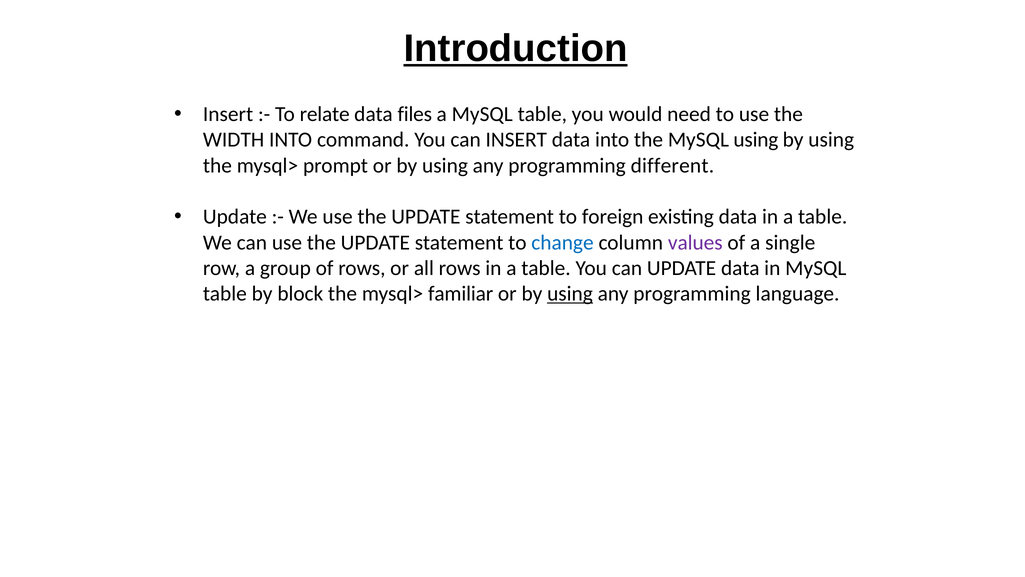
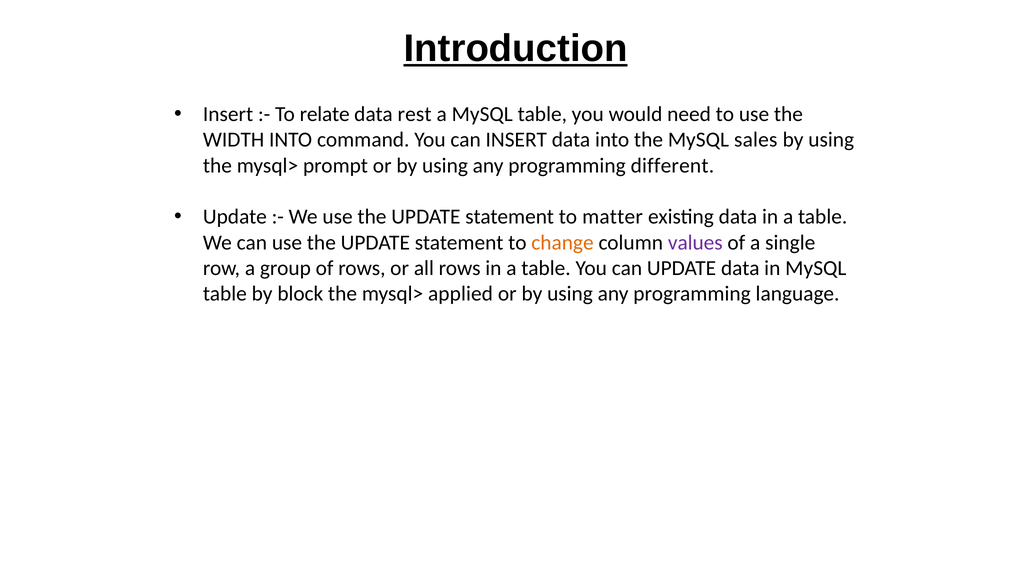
files: files -> rest
MySQL using: using -> sales
foreign: foreign -> matter
change colour: blue -> orange
familiar: familiar -> applied
using at (570, 294) underline: present -> none
